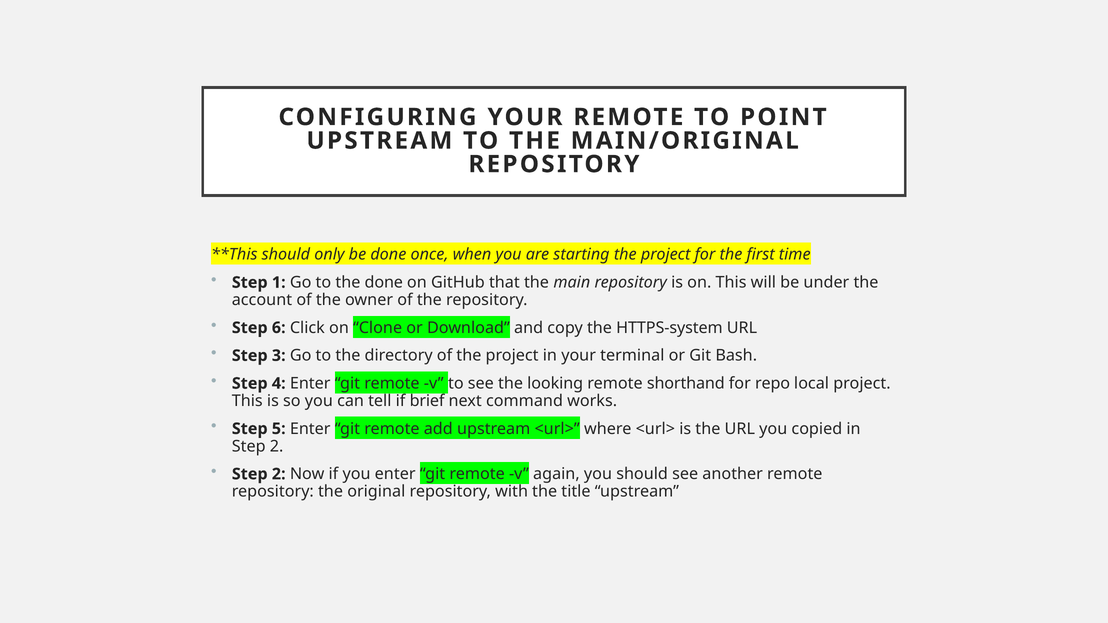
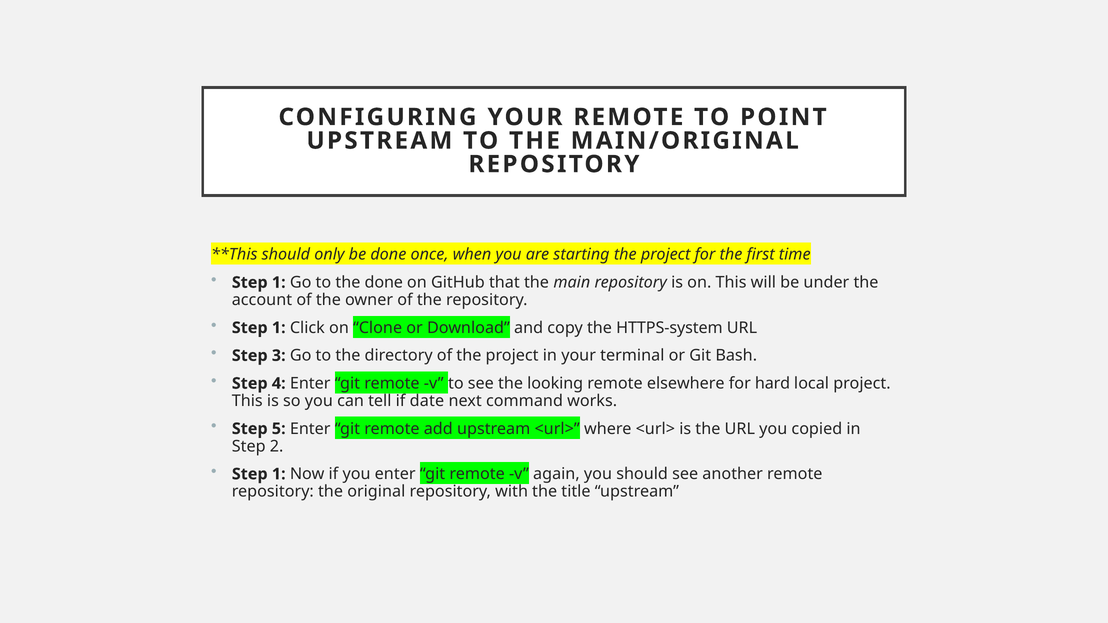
6 at (279, 328): 6 -> 1
shorthand: shorthand -> elsewhere
repo: repo -> hard
brief: brief -> date
2 at (279, 474): 2 -> 1
